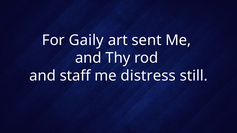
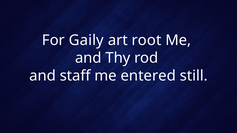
sent: sent -> root
distress: distress -> entered
